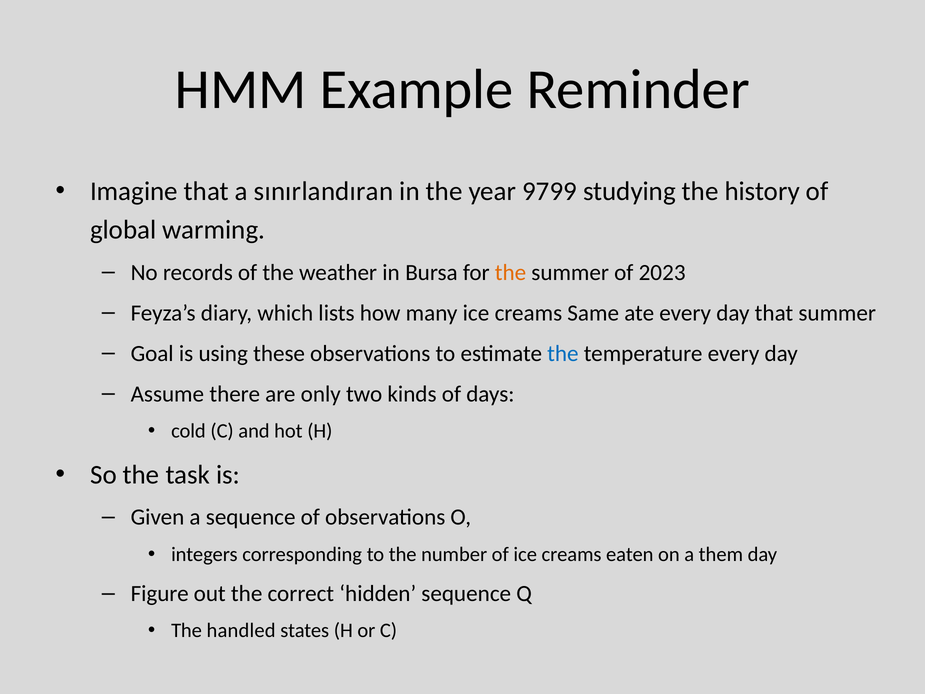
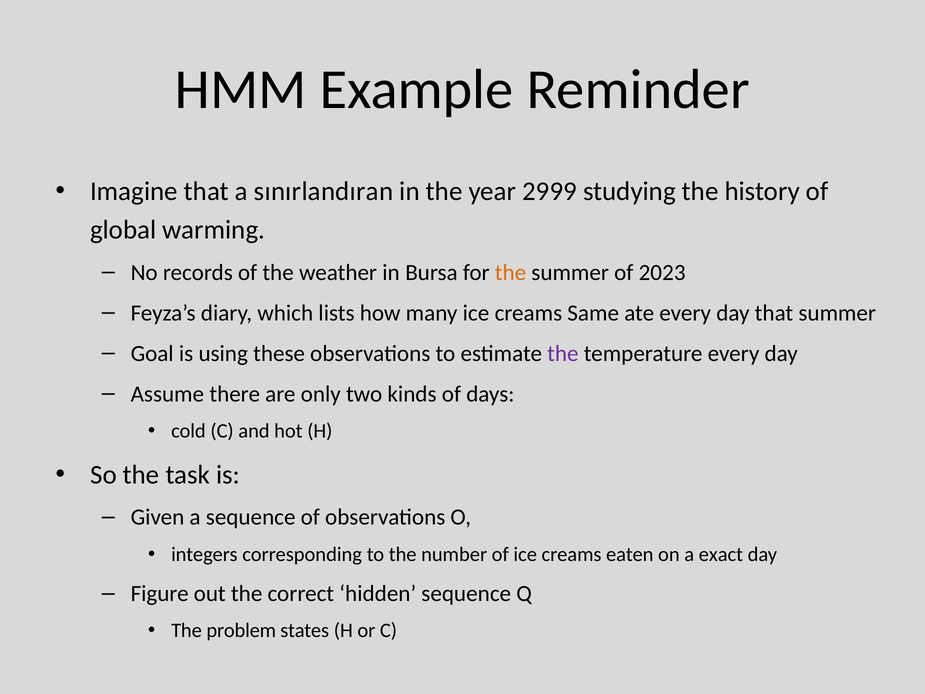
9799: 9799 -> 2999
the at (563, 353) colour: blue -> purple
them: them -> exact
handled: handled -> problem
